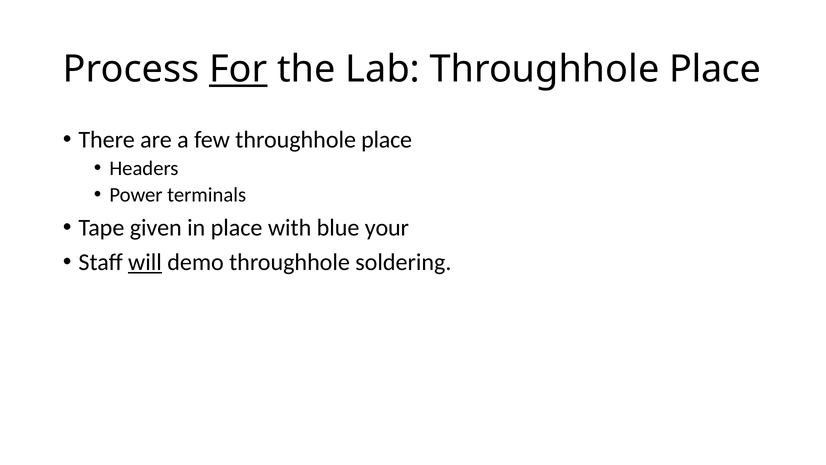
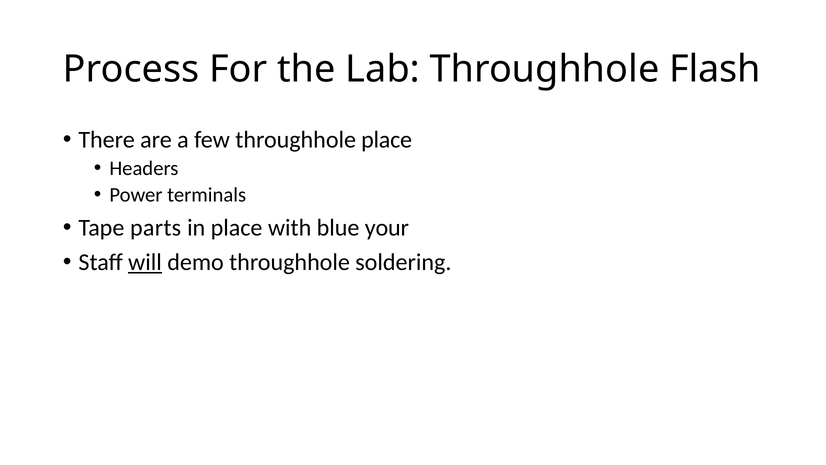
For underline: present -> none
Lab Throughhole Place: Place -> Flash
given: given -> parts
